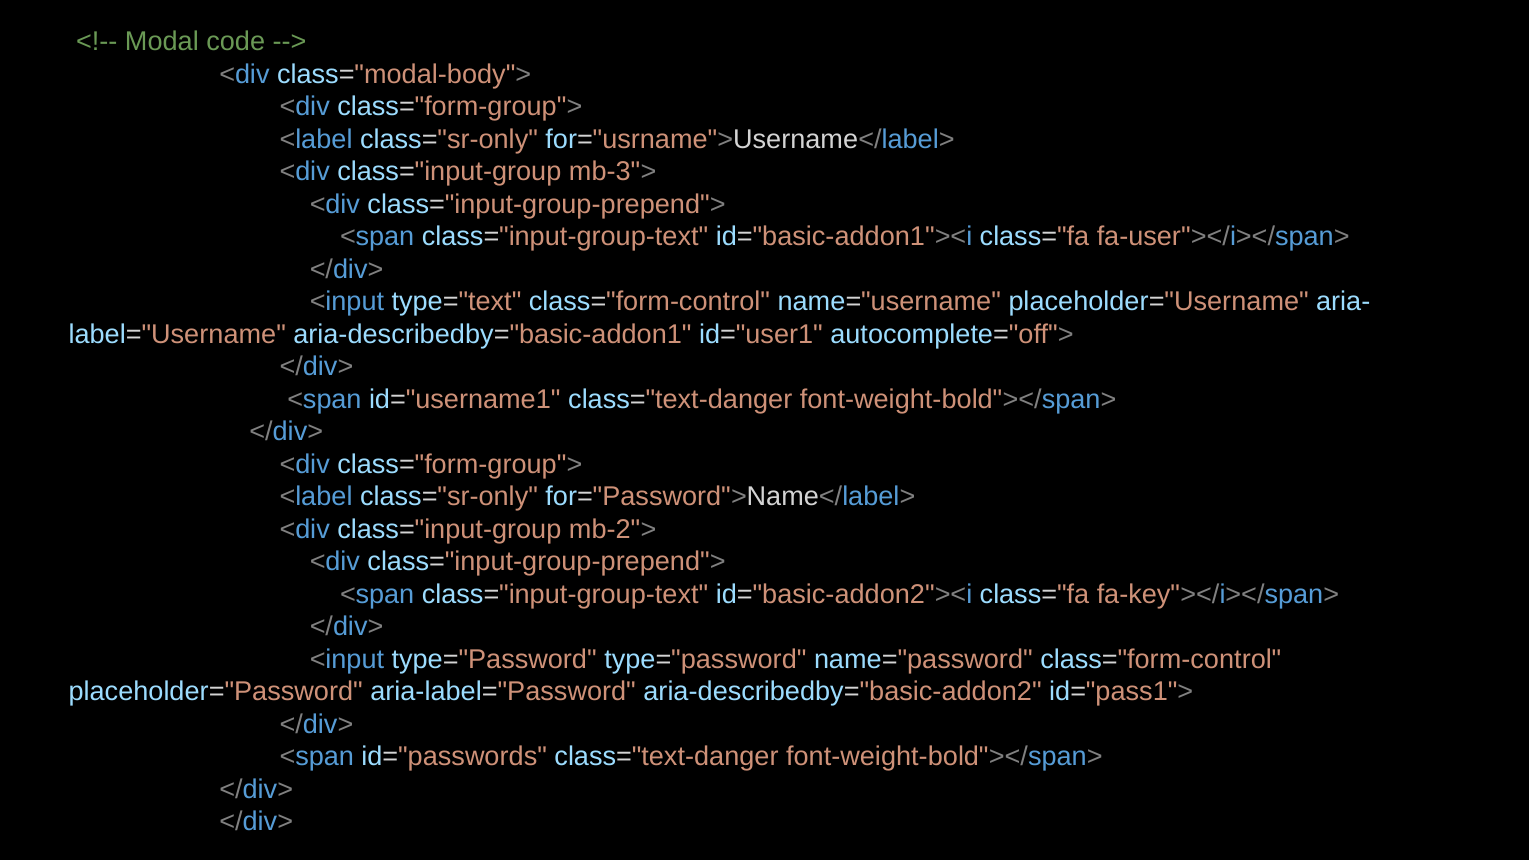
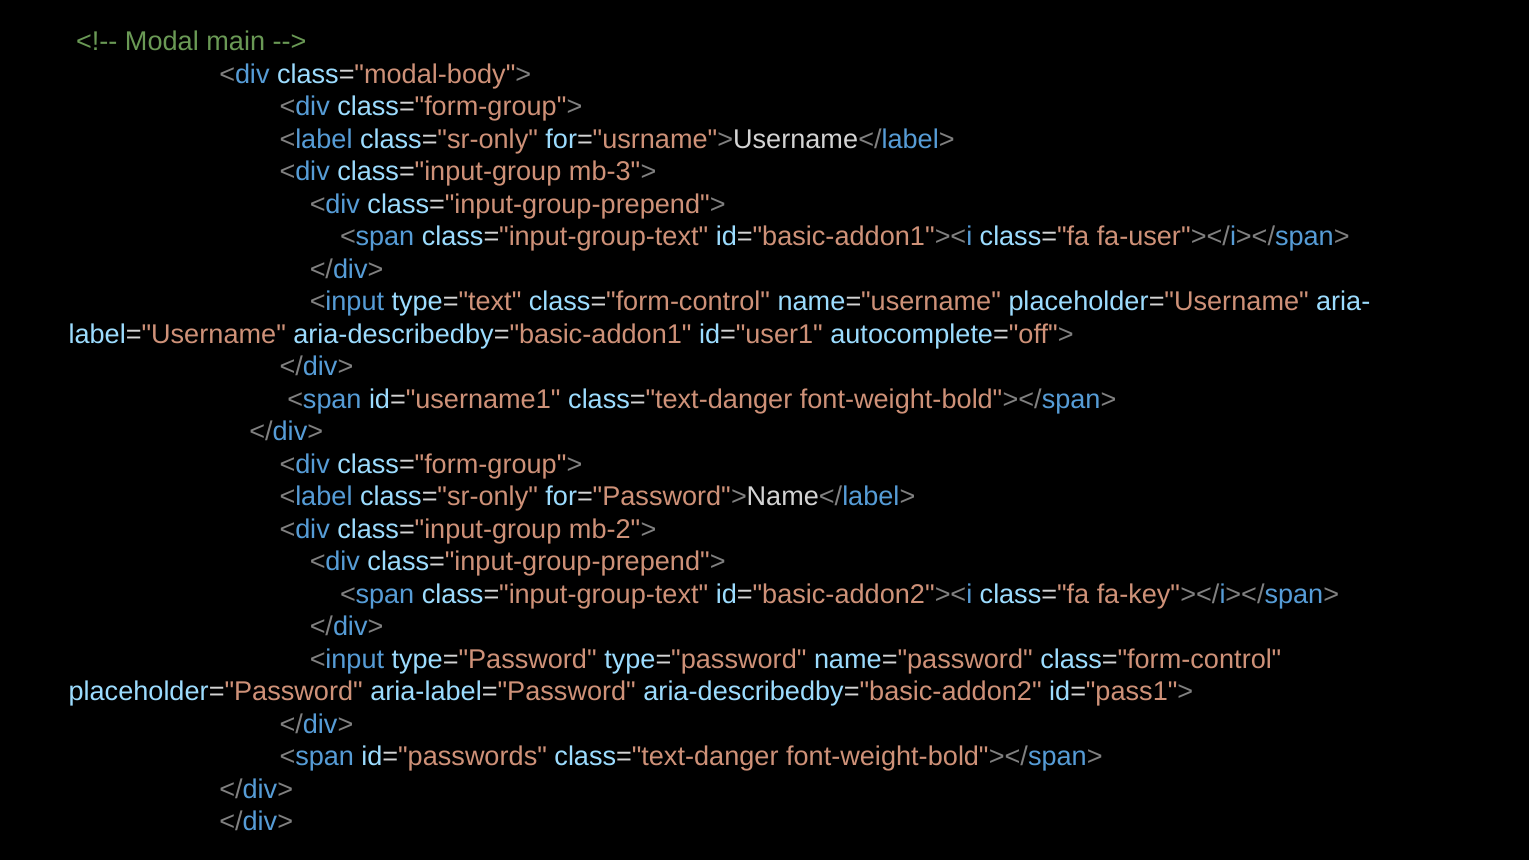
code: code -> main
